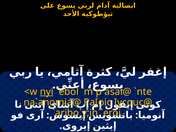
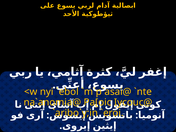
nyi underline: present -> none
